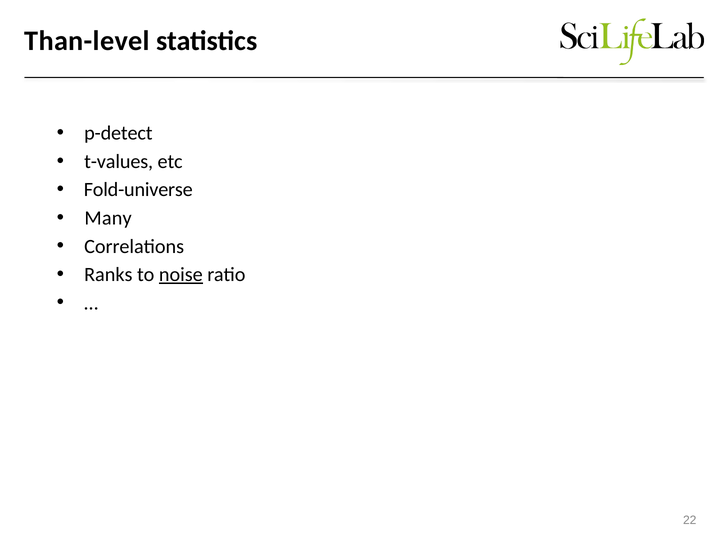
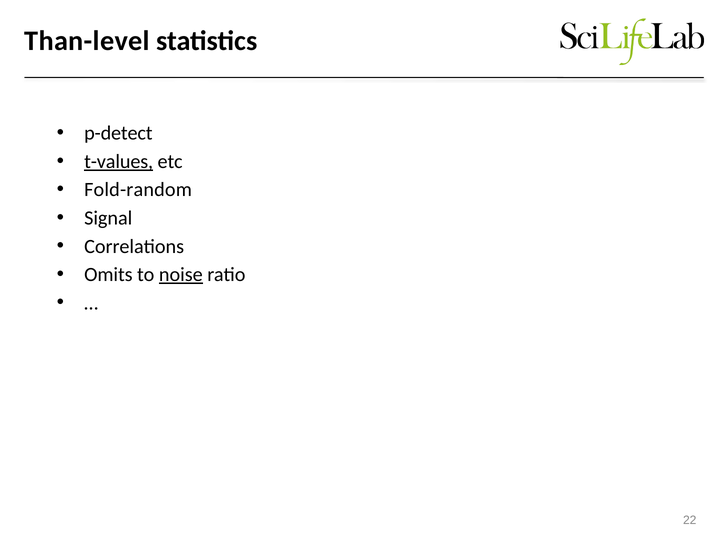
t-values underline: none -> present
Fold-universe: Fold-universe -> Fold-random
Many: Many -> Signal
Ranks: Ranks -> Omits
